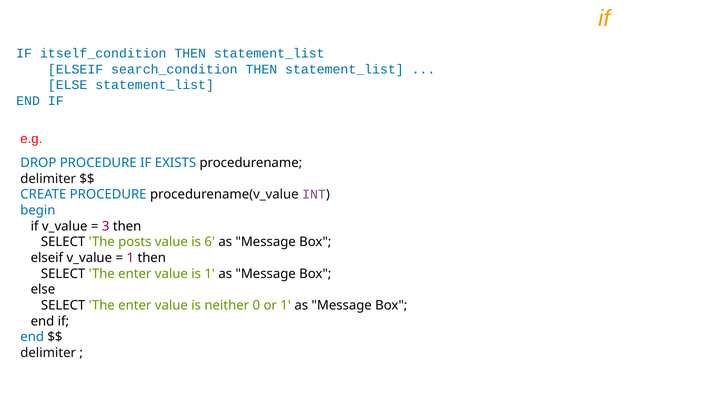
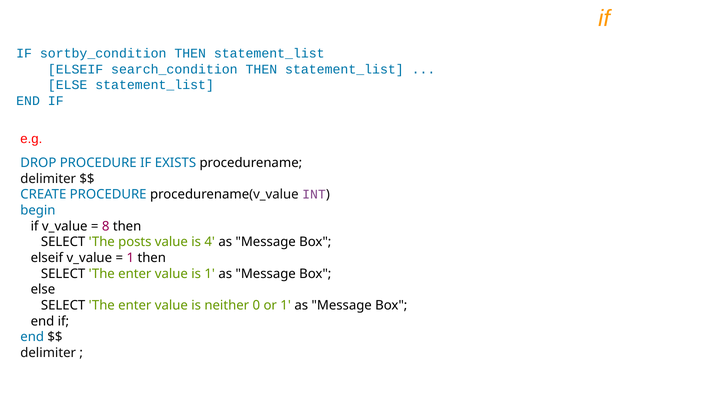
itself_condition: itself_condition -> sortby_condition
3: 3 -> 8
6: 6 -> 4
